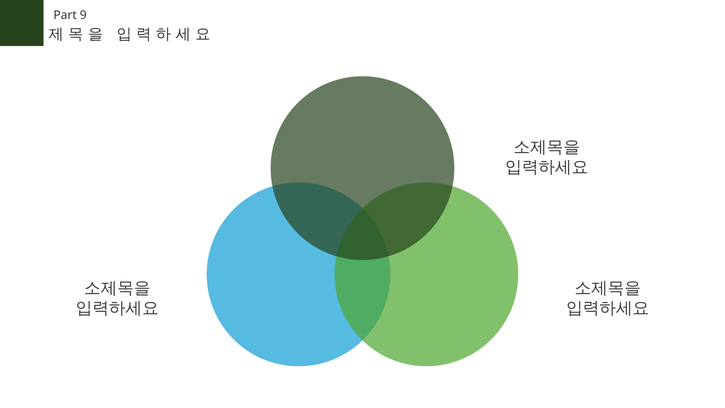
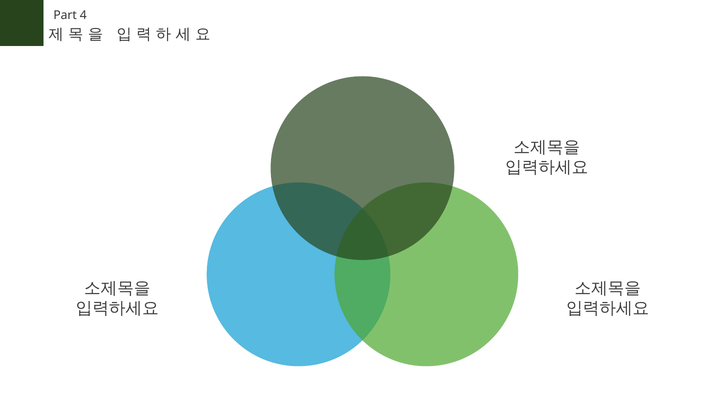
9: 9 -> 4
